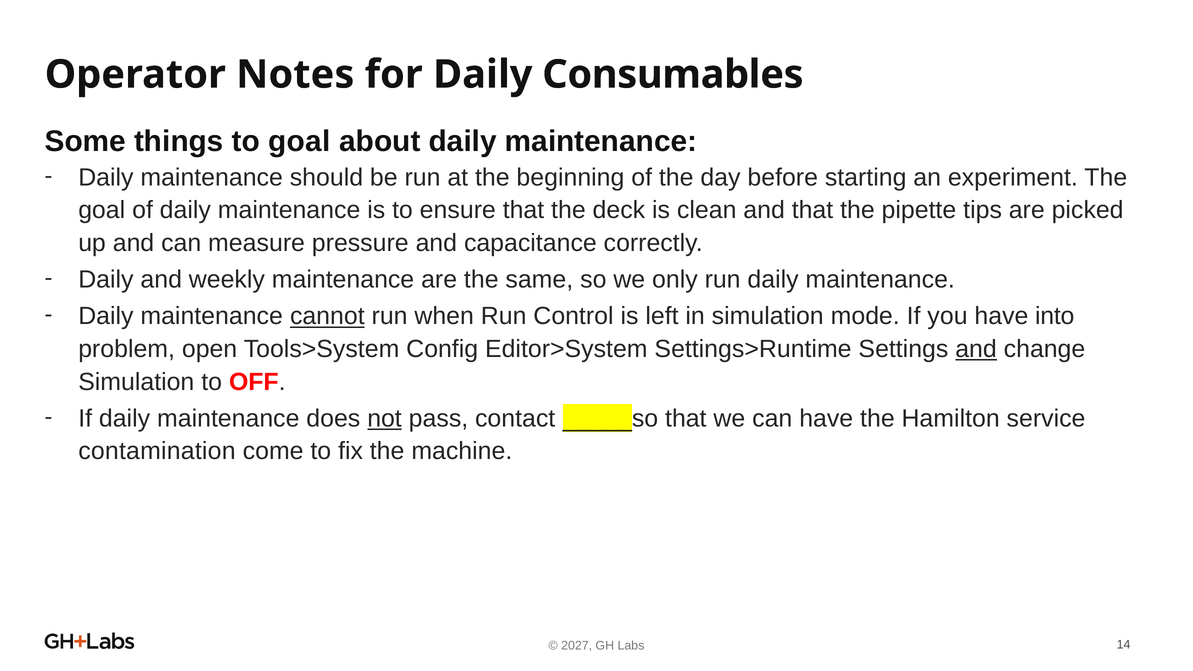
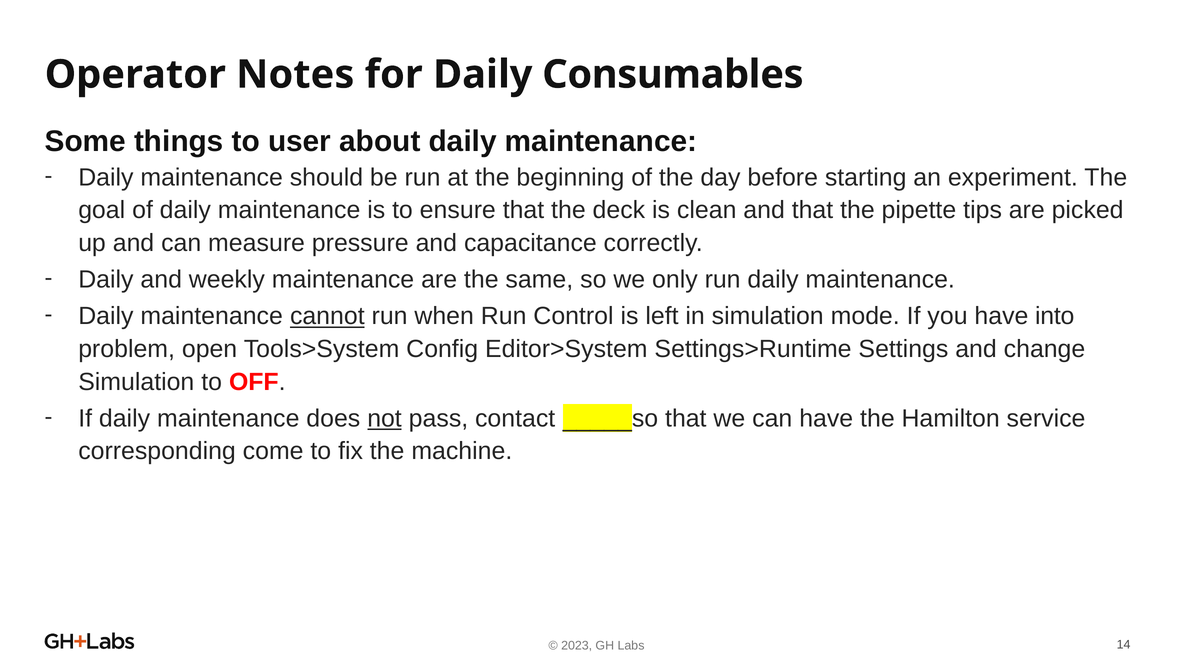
to goal: goal -> user
and at (976, 349) underline: present -> none
contamination: contamination -> corresponding
2027: 2027 -> 2023
